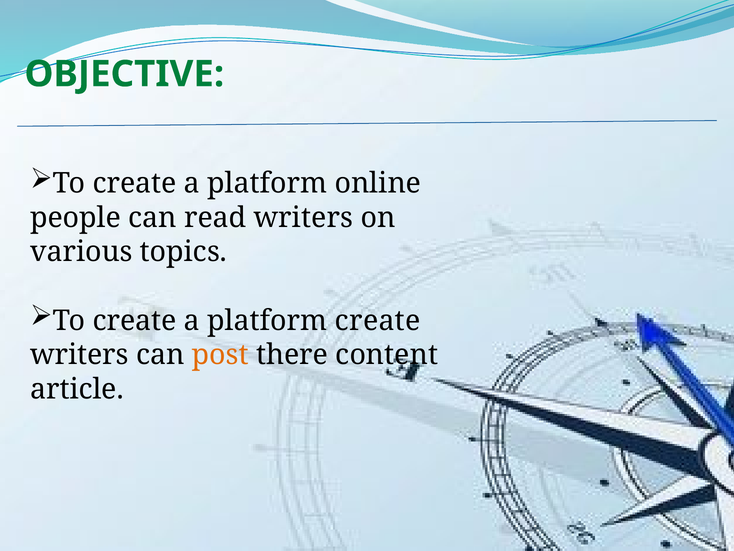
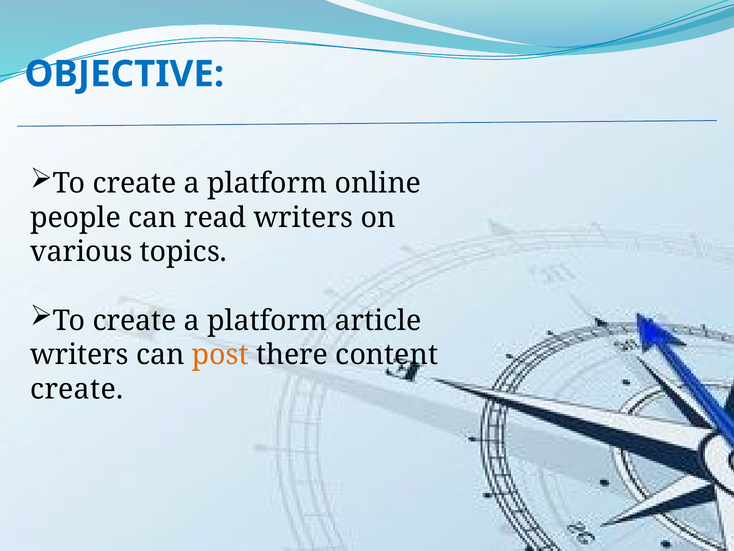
OBJECTIVE colour: green -> blue
platform create: create -> article
article at (77, 389): article -> create
